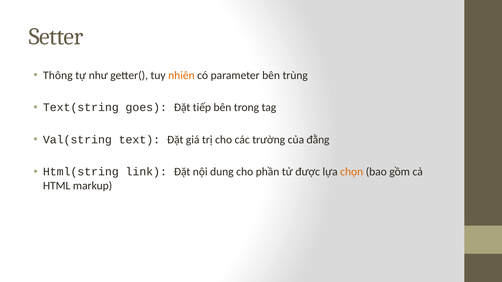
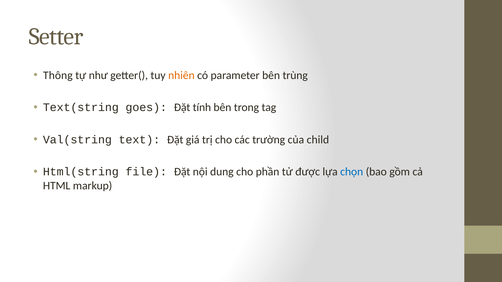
tiếp: tiếp -> tính
đằng: đằng -> child
link: link -> file
chọn colour: orange -> blue
